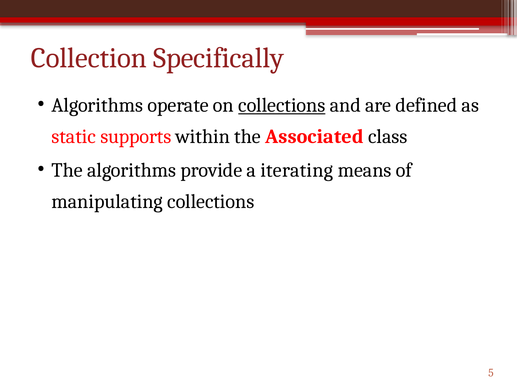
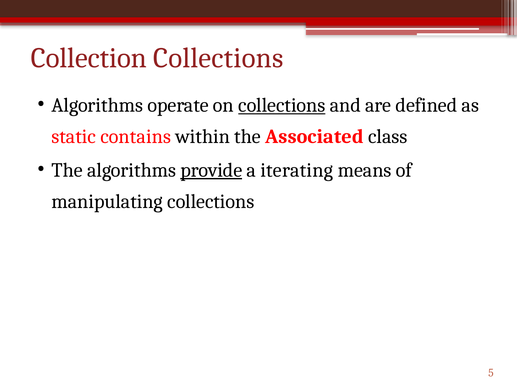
Collection Specifically: Specifically -> Collections
supports: supports -> contains
provide underline: none -> present
